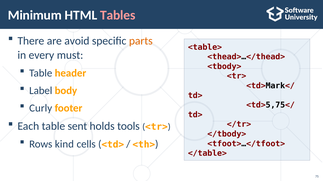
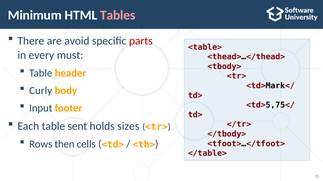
parts colour: orange -> red
Label: Label -> Curly
Curly: Curly -> Input
tools: tools -> sizes
kind: kind -> then
